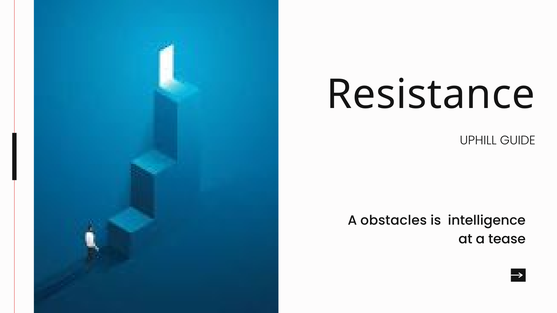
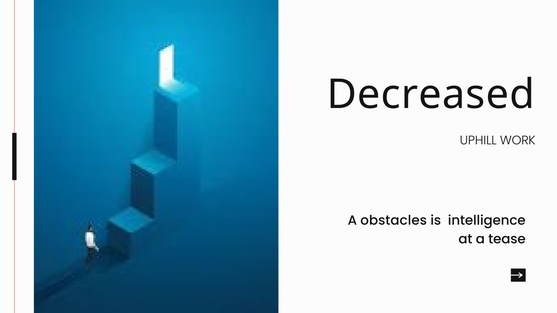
Resistance: Resistance -> Decreased
GUIDE: GUIDE -> WORK
